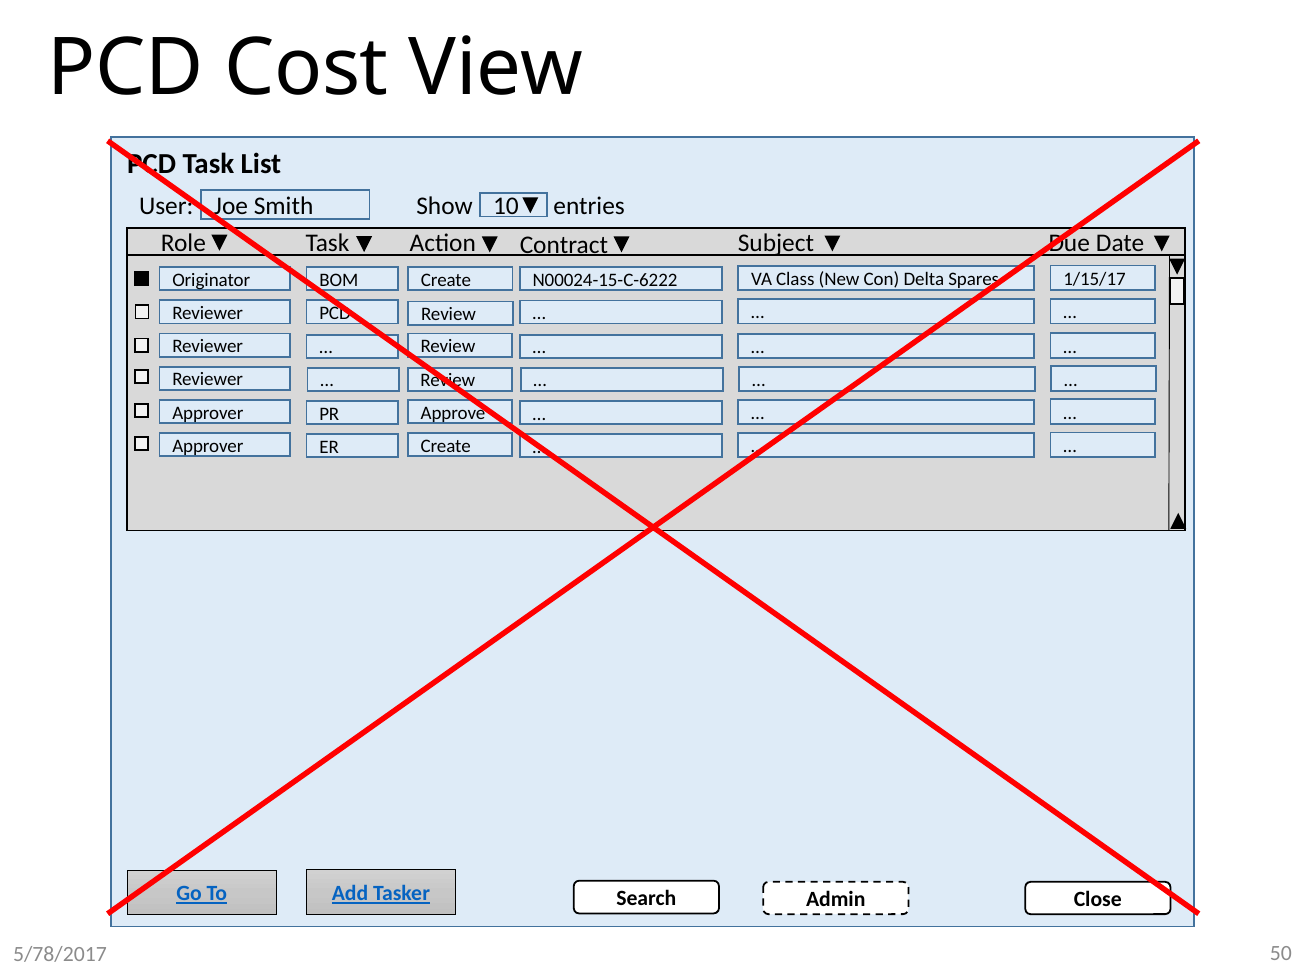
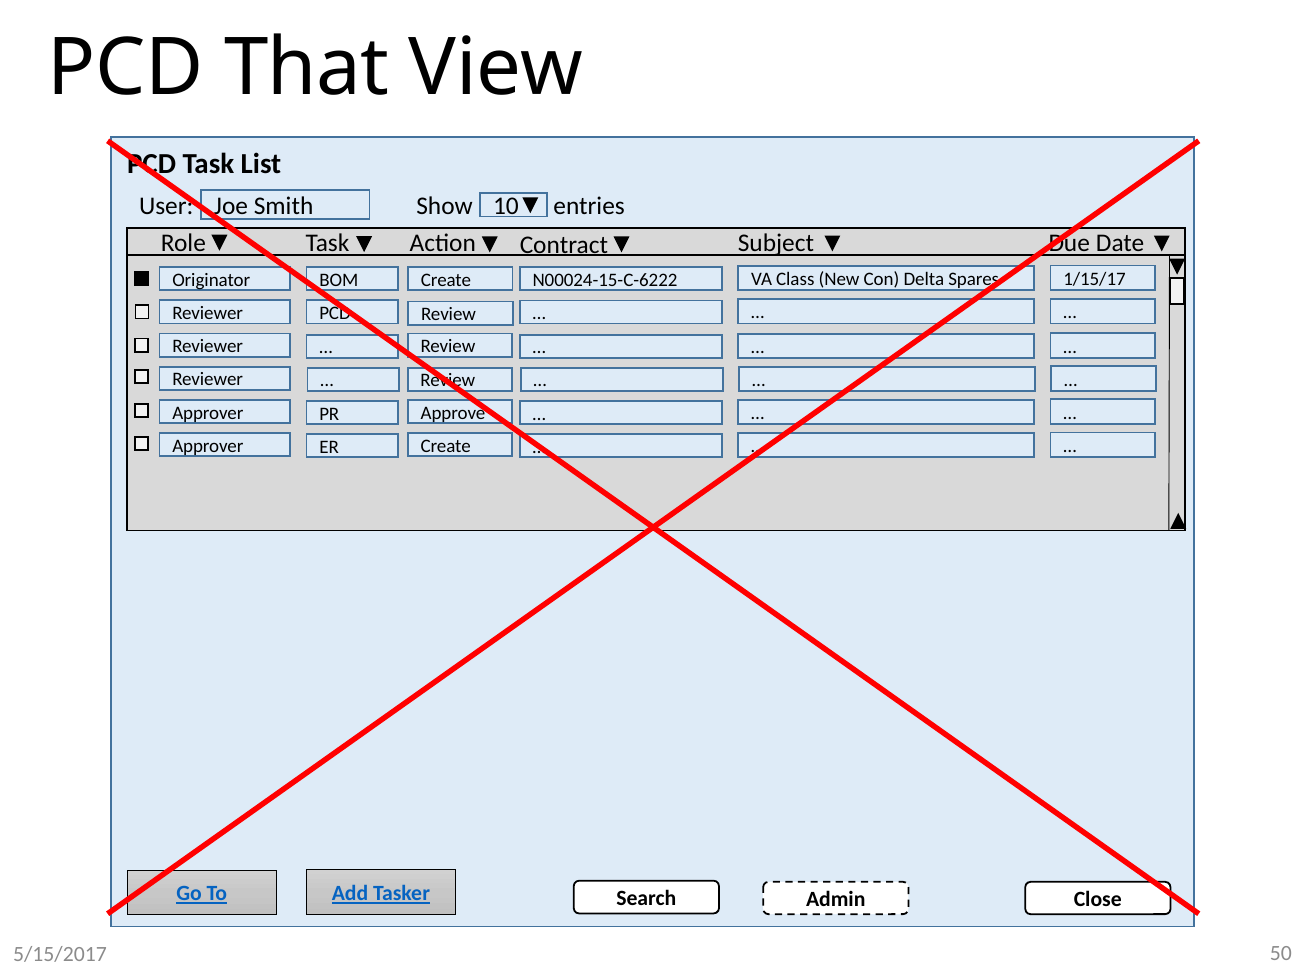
Cost: Cost -> That
5/78/2017: 5/78/2017 -> 5/15/2017
